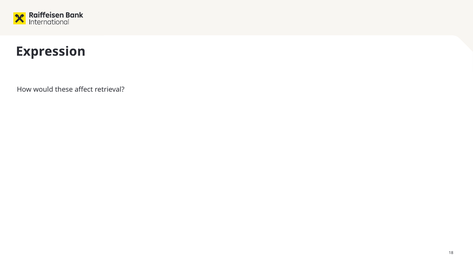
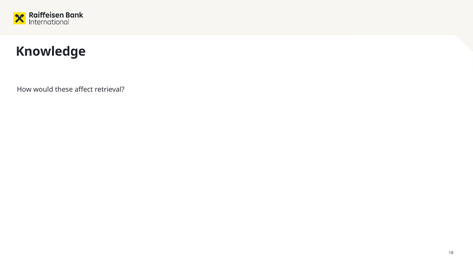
Expression: Expression -> Knowledge
